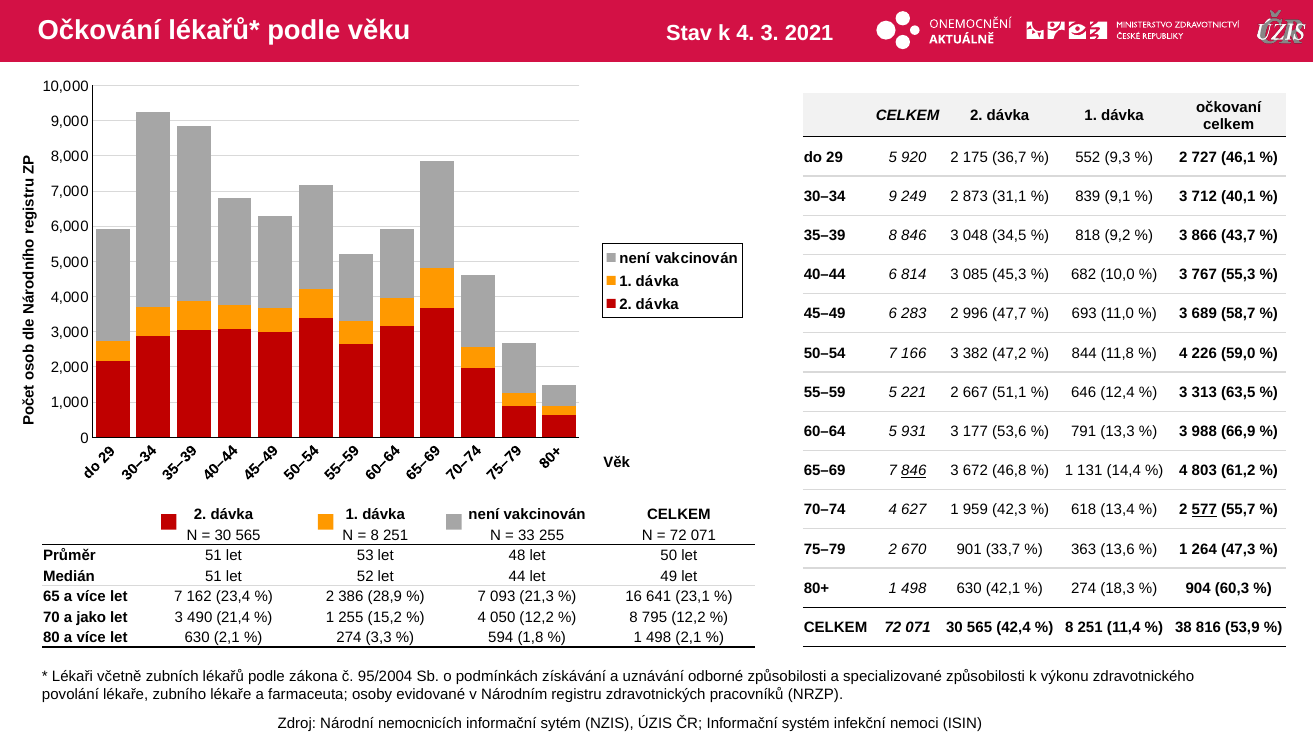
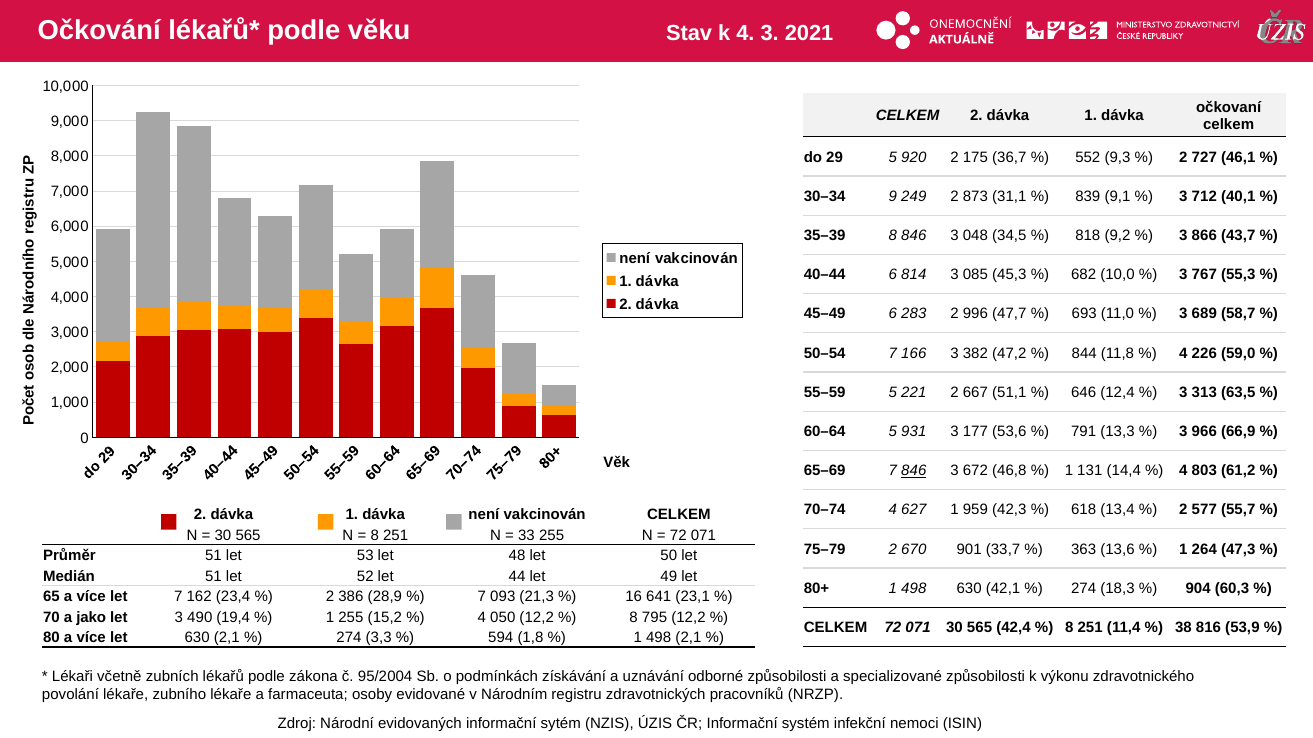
988: 988 -> 966
577 underline: present -> none
21,4: 21,4 -> 19,4
nemocnicích: nemocnicích -> evidovaných
